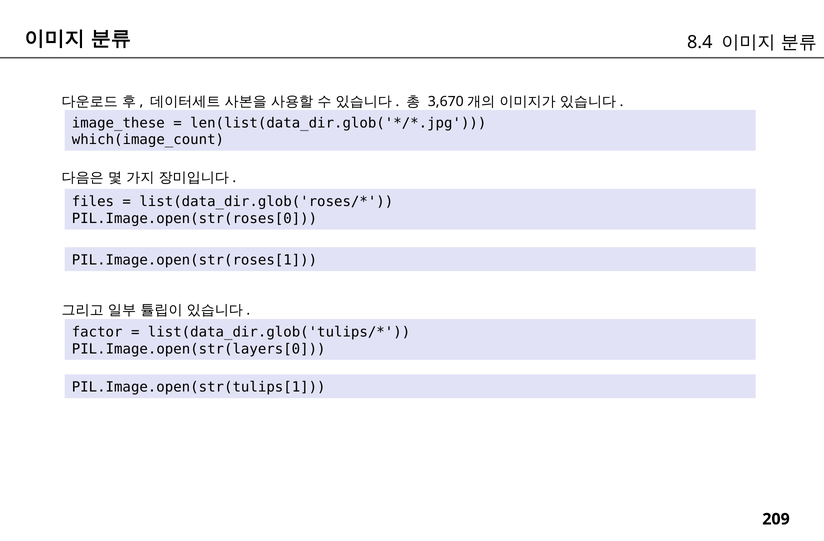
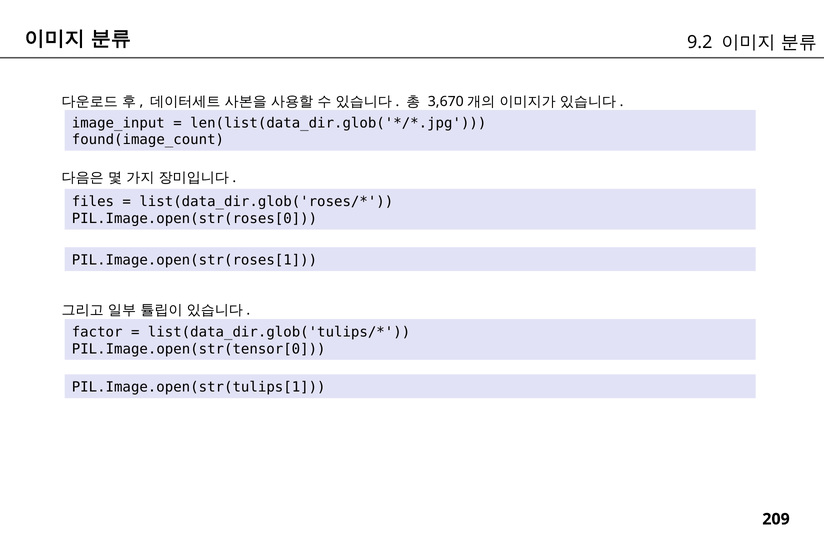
8.4: 8.4 -> 9.2
image_these: image_these -> image_input
which(image_count: which(image_count -> found(image_count
PIL.Image.open(str(layers[0: PIL.Image.open(str(layers[0 -> PIL.Image.open(str(tensor[0
